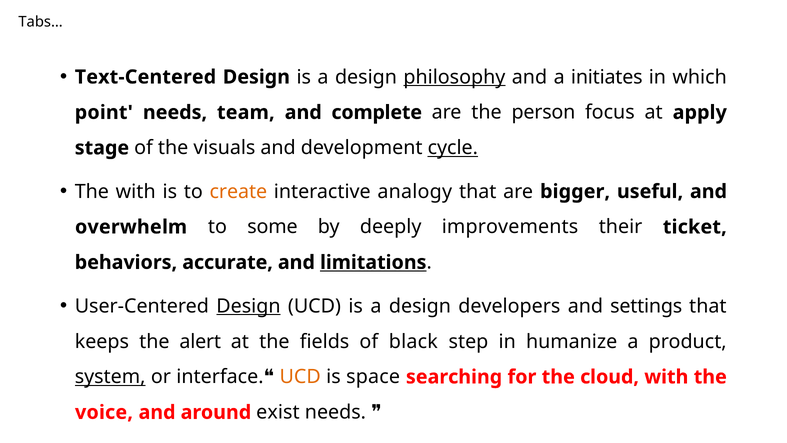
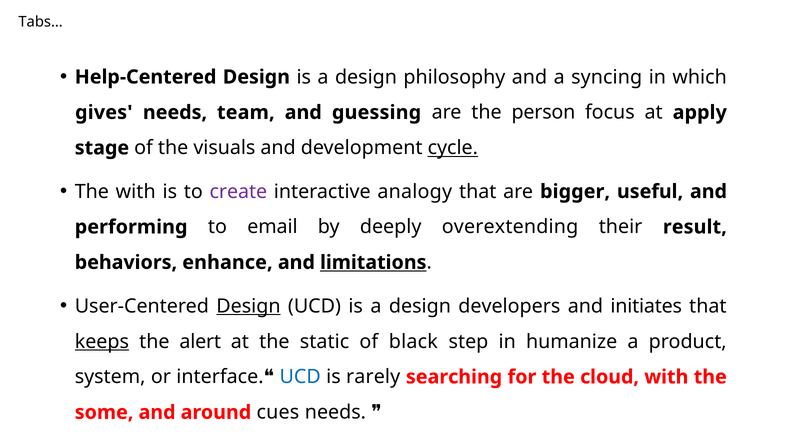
Text-Centered: Text-Centered -> Help-Centered
philosophy underline: present -> none
initiates: initiates -> syncing
point: point -> gives
complete: complete -> guessing
create colour: orange -> purple
overwhelm: overwhelm -> performing
some: some -> email
improvements: improvements -> overextending
ticket: ticket -> result
accurate: accurate -> enhance
settings: settings -> initiates
keeps underline: none -> present
fields: fields -> static
system underline: present -> none
UCD at (300, 377) colour: orange -> blue
space: space -> rarely
voice: voice -> some
exist: exist -> cues
